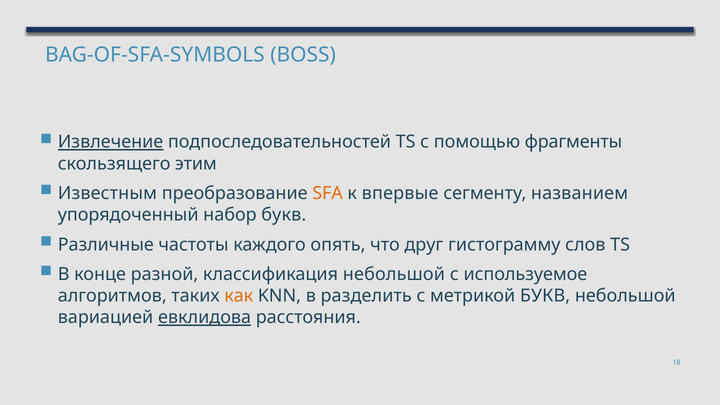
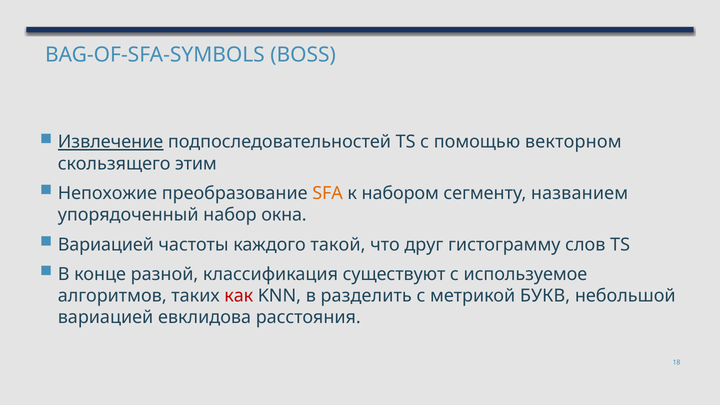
фрагменты: фрагменты -> векторном
Известным: Известным -> Непохожие
впервые: впервые -> набором
набор букв: букв -> окна
Различные at (106, 245): Различные -> Вариацией
опять: опять -> такой
классификация небольшой: небольшой -> существуют
как colour: orange -> red
евклидова underline: present -> none
